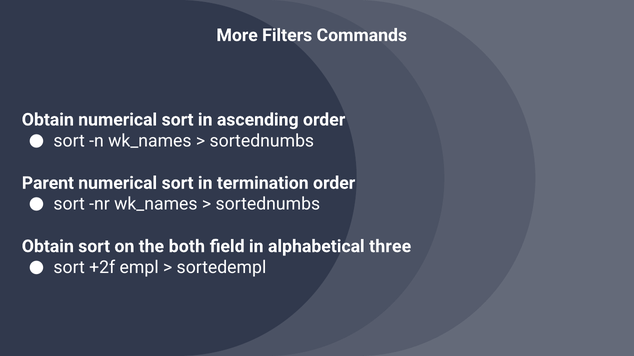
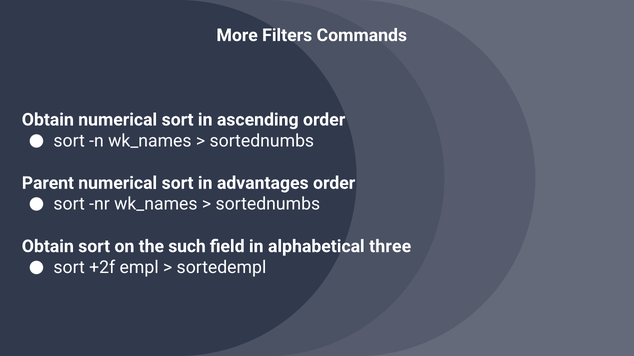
termination: termination -> advantages
both: both -> such
